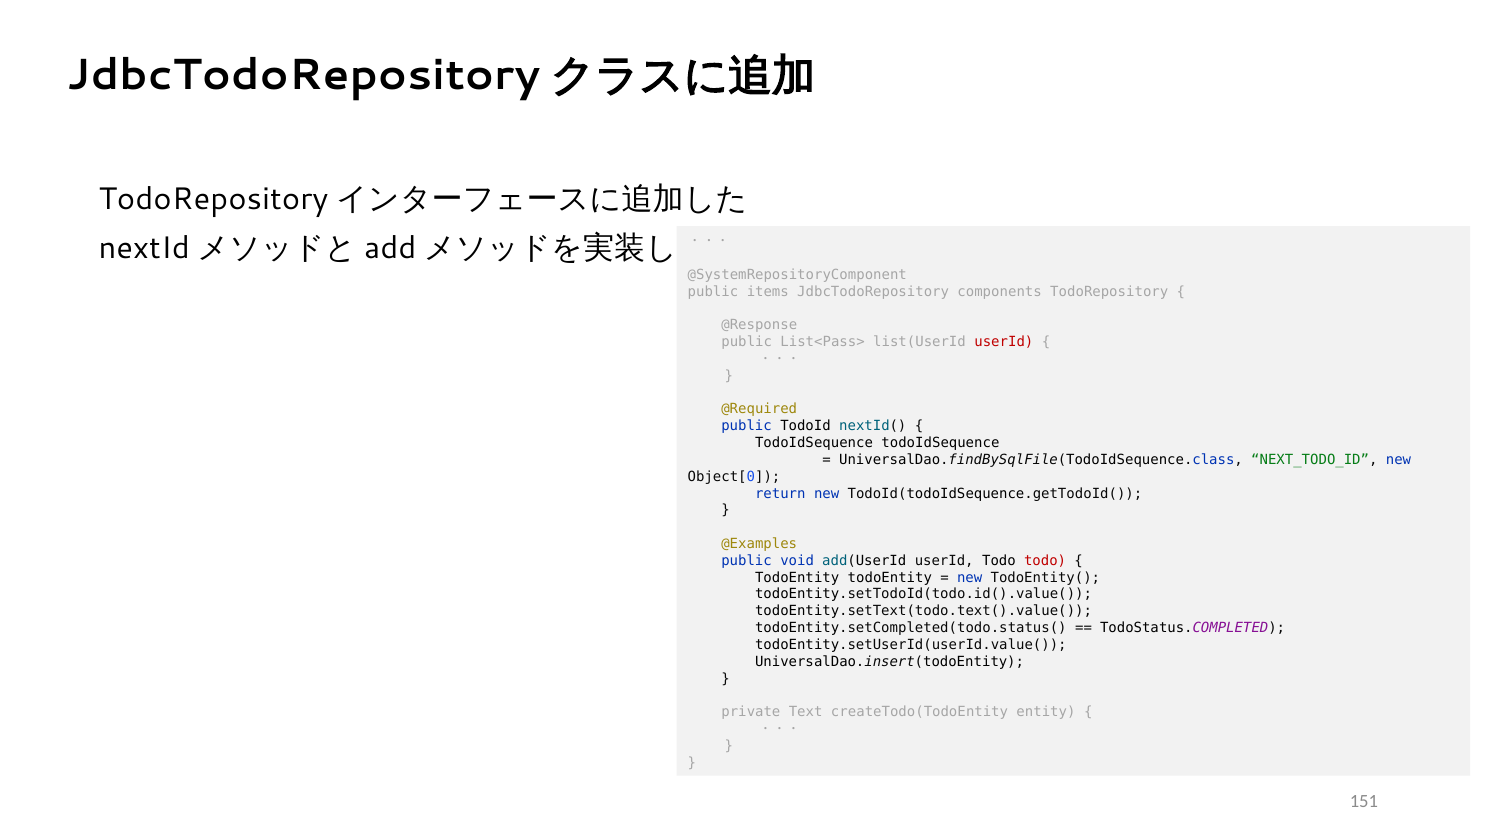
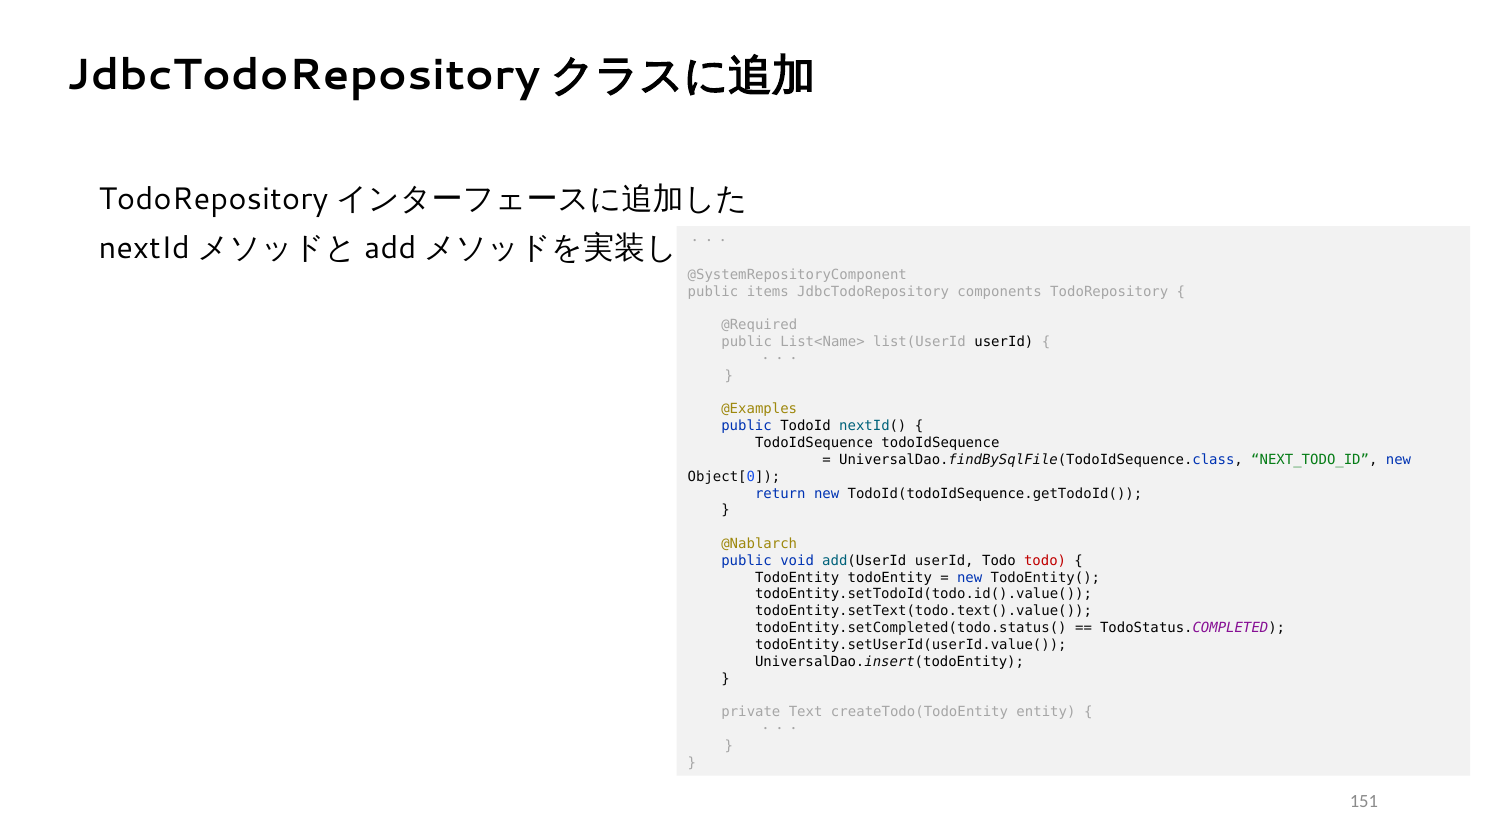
@Response: @Response -> @Required
List<Pass>: List<Pass> -> List<Name>
userId at (1004, 342) colour: red -> black
@Required: @Required -> @Examples
@Examples: @Examples -> @Nablarch
